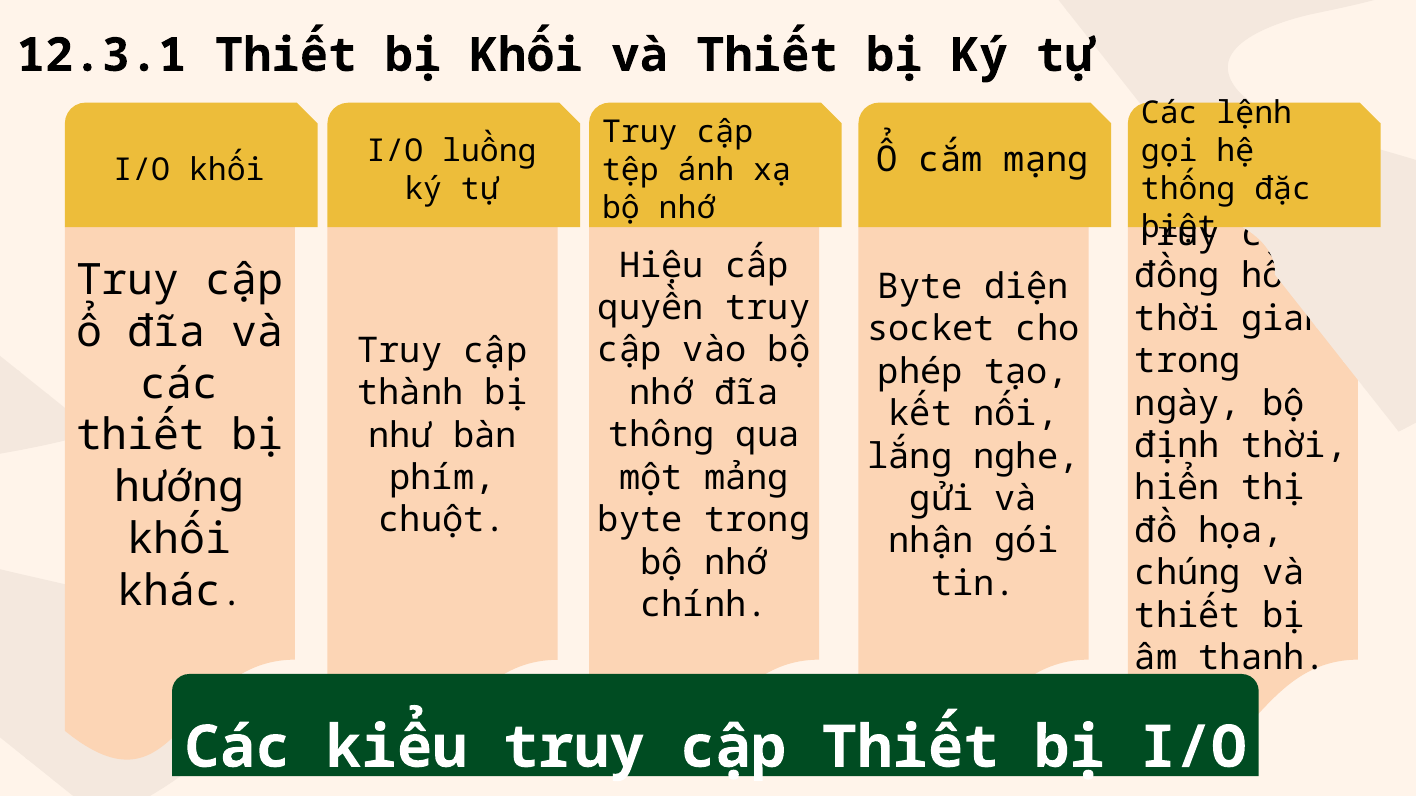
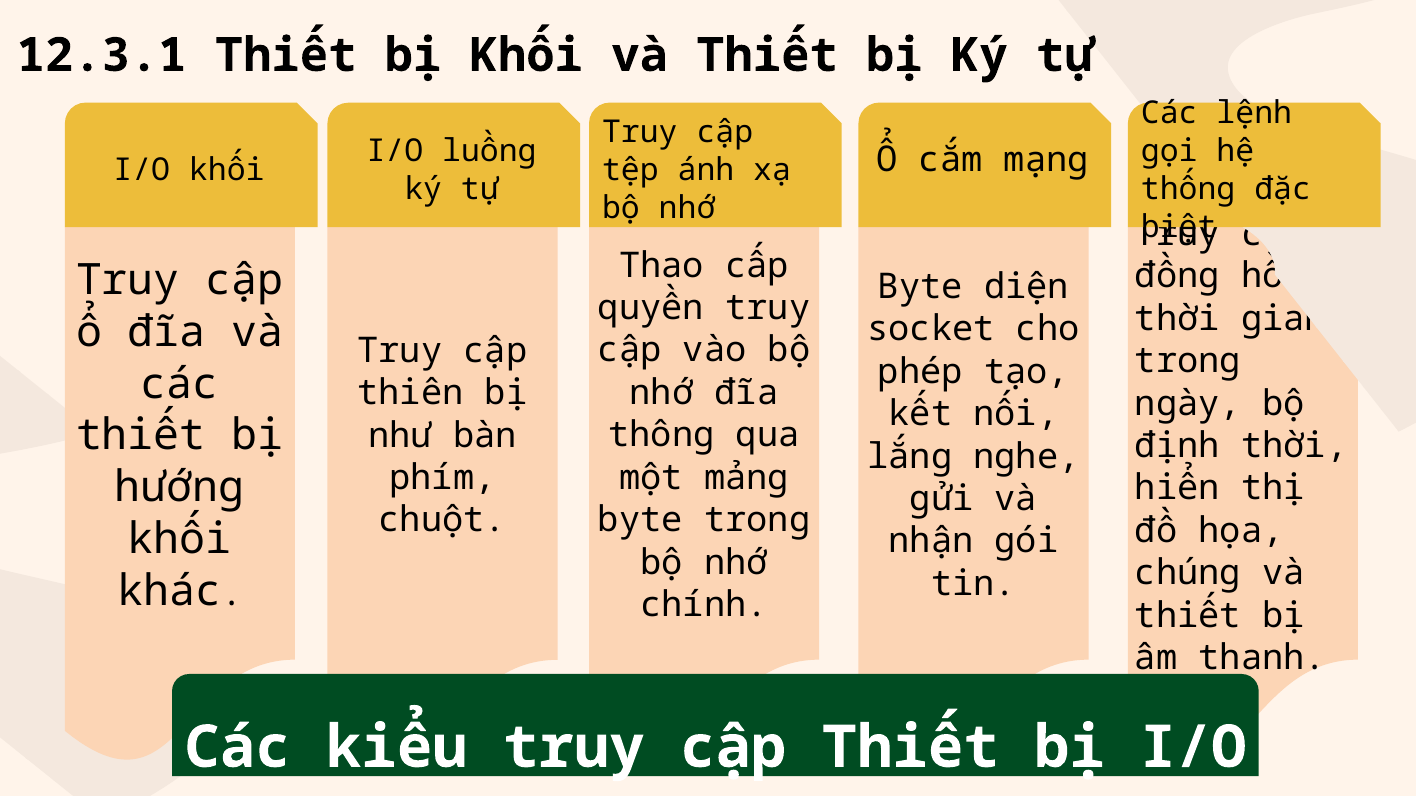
Hiệu: Hiệu -> Thao
thành: thành -> thiên
